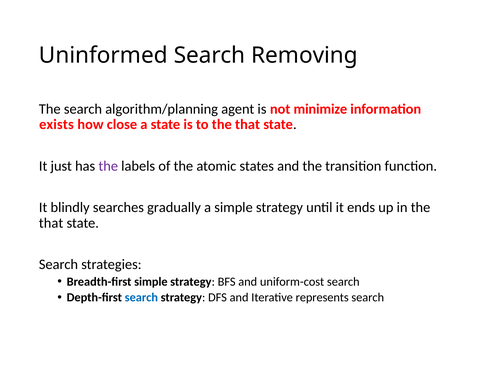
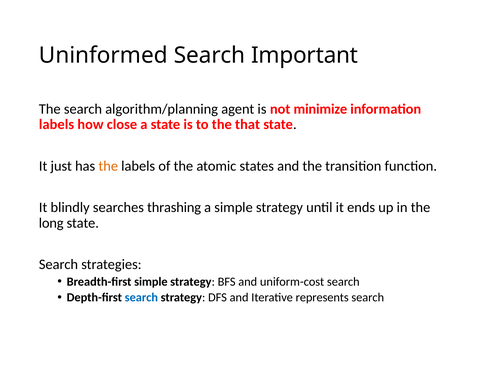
Removing: Removing -> Important
exists at (56, 124): exists -> labels
the at (108, 166) colour: purple -> orange
gradually: gradually -> thrashing
that at (51, 223): that -> long
